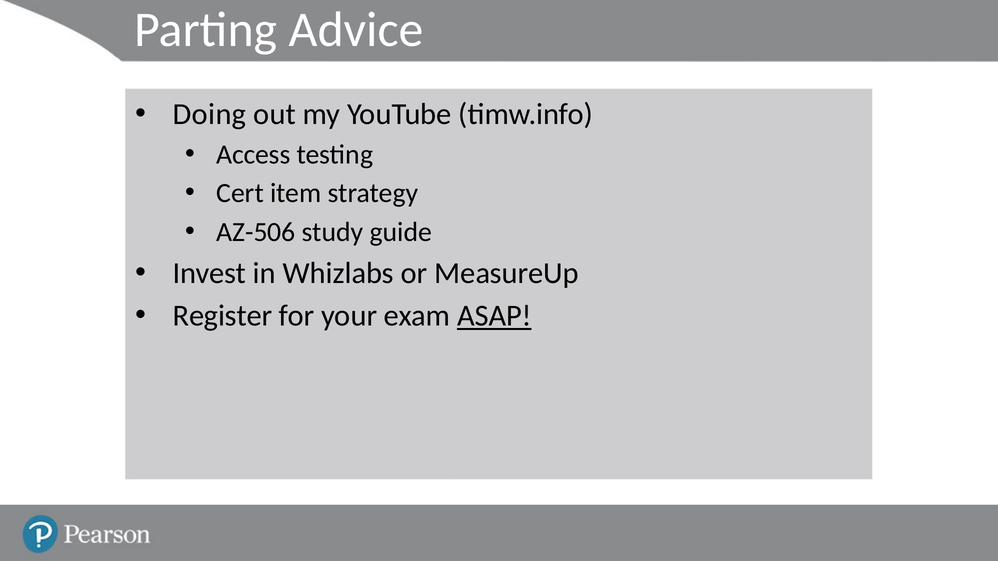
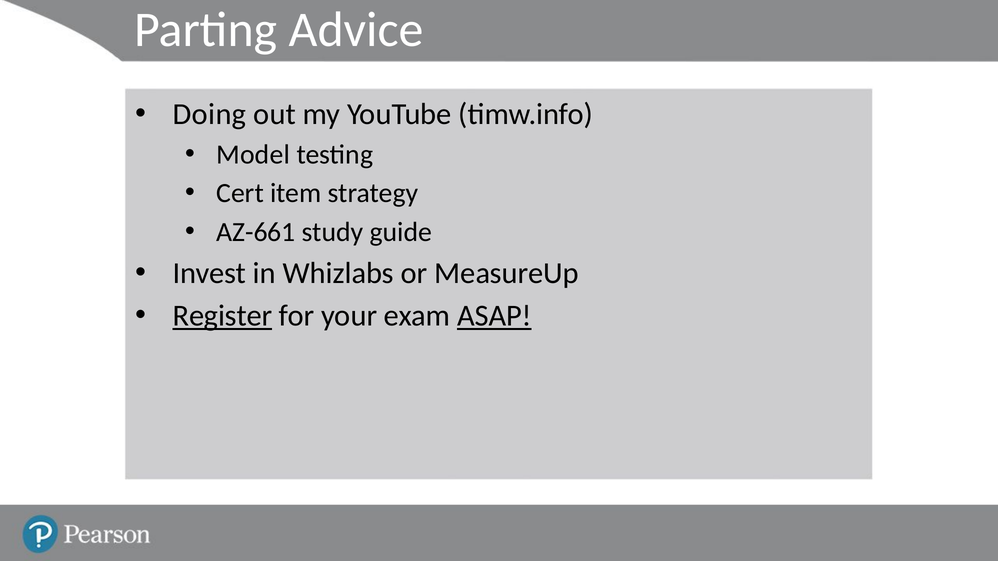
Access: Access -> Model
AZ-506: AZ-506 -> AZ-661
Register underline: none -> present
